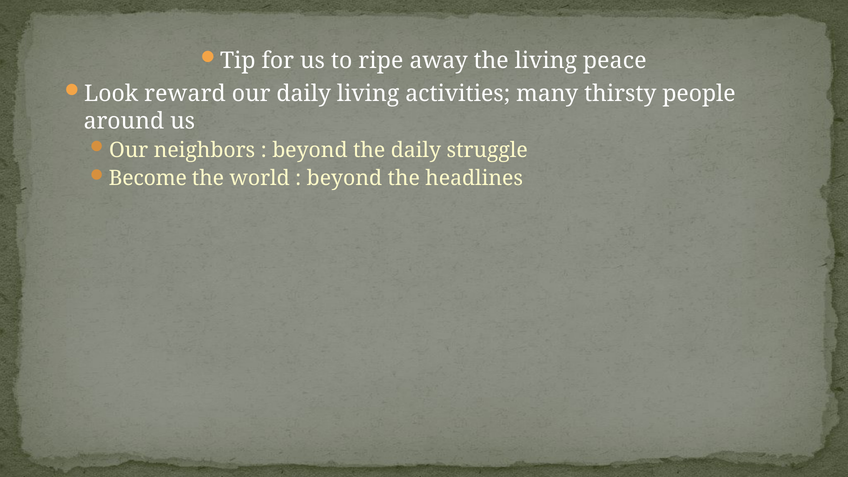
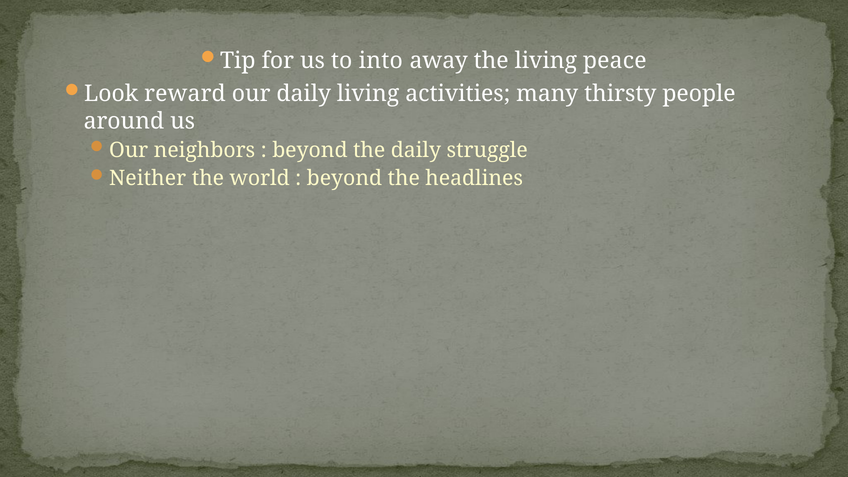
ripe: ripe -> into
Become: Become -> Neither
